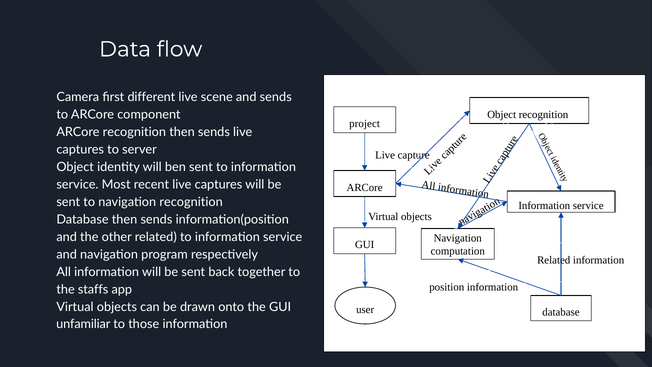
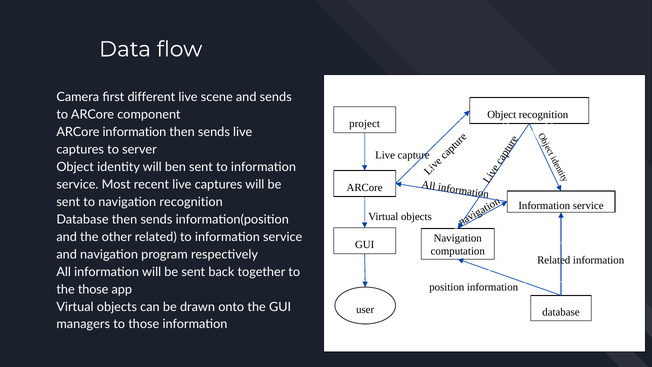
ARCore recognition: recognition -> information
the staffs: staffs -> those
unfamiliar: unfamiliar -> managers
